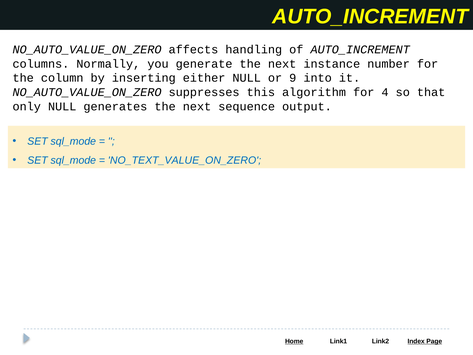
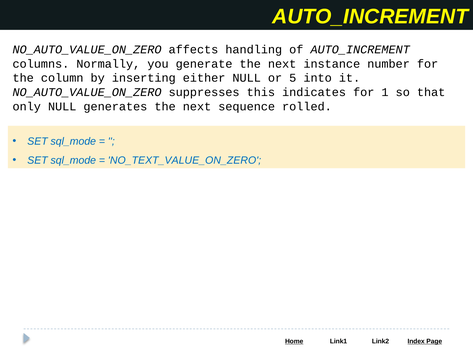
9: 9 -> 5
algorithm: algorithm -> indicates
4: 4 -> 1
output: output -> rolled
